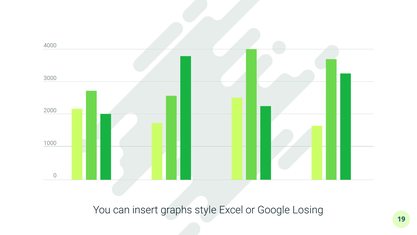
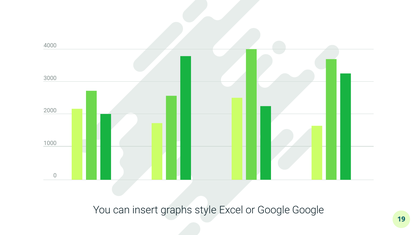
Google Losing: Losing -> Google
